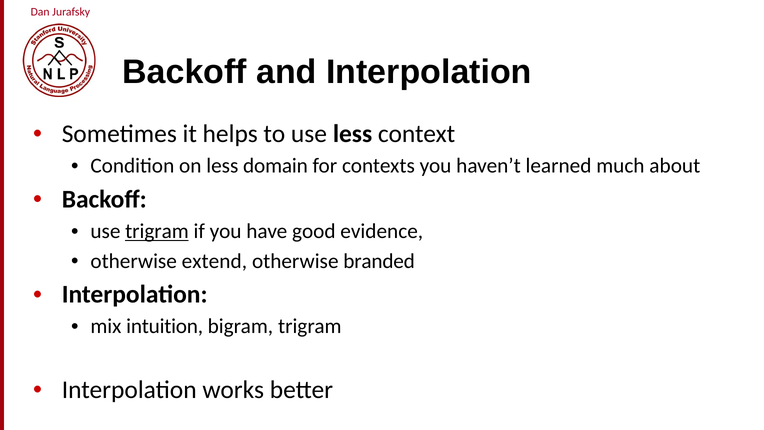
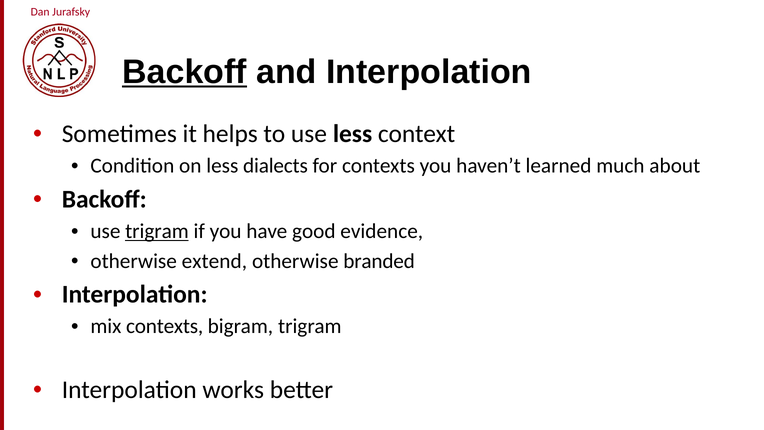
Backoff at (185, 72) underline: none -> present
domain: domain -> dialects
mix intuition: intuition -> contexts
